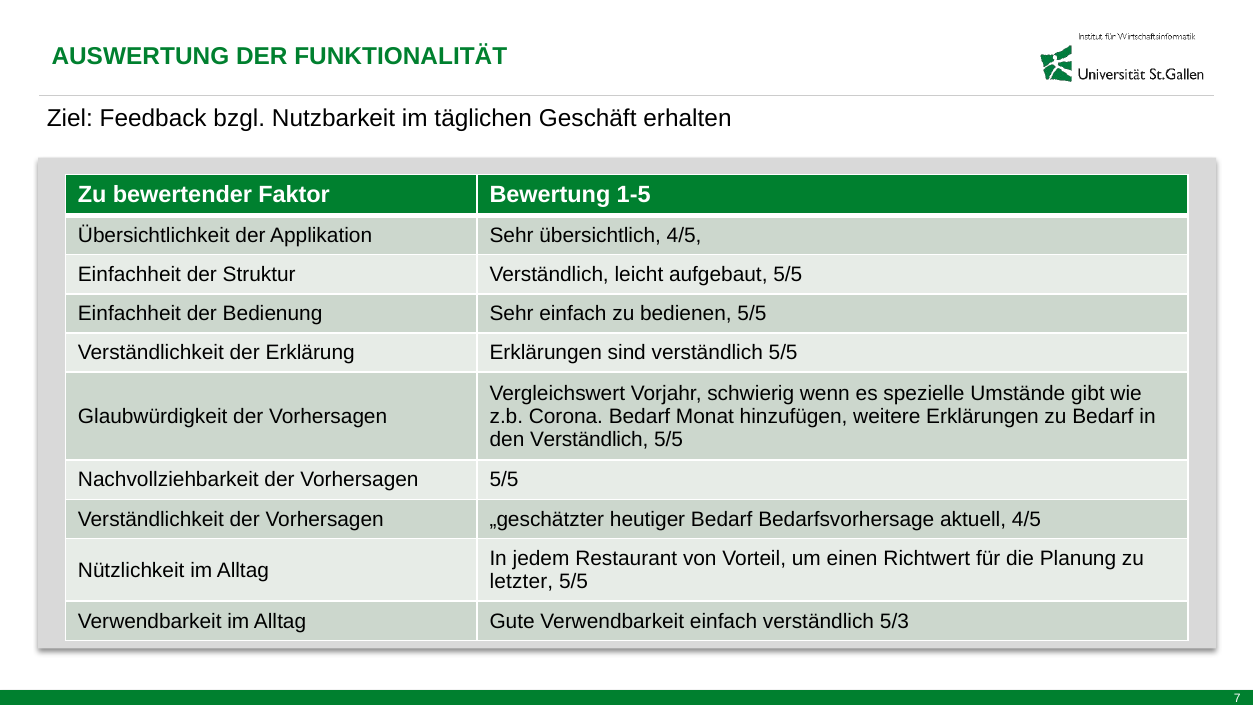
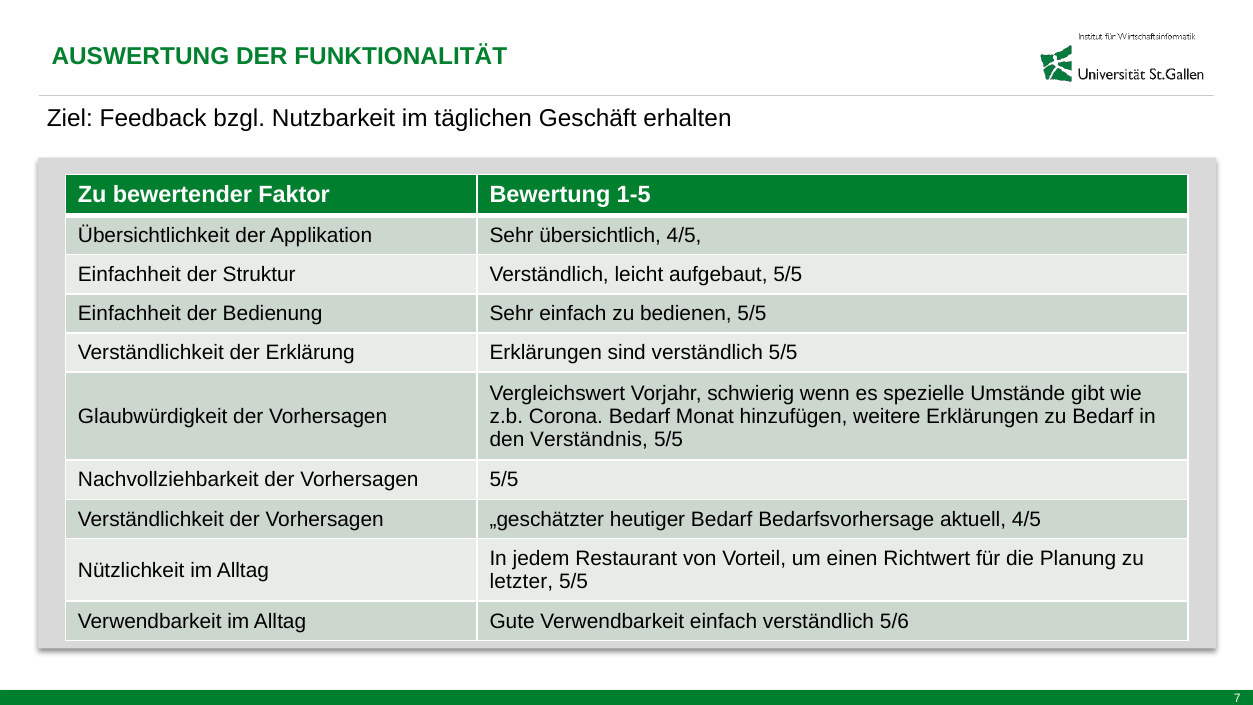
den Verständlich: Verständlich -> Verständnis
5/3: 5/3 -> 5/6
